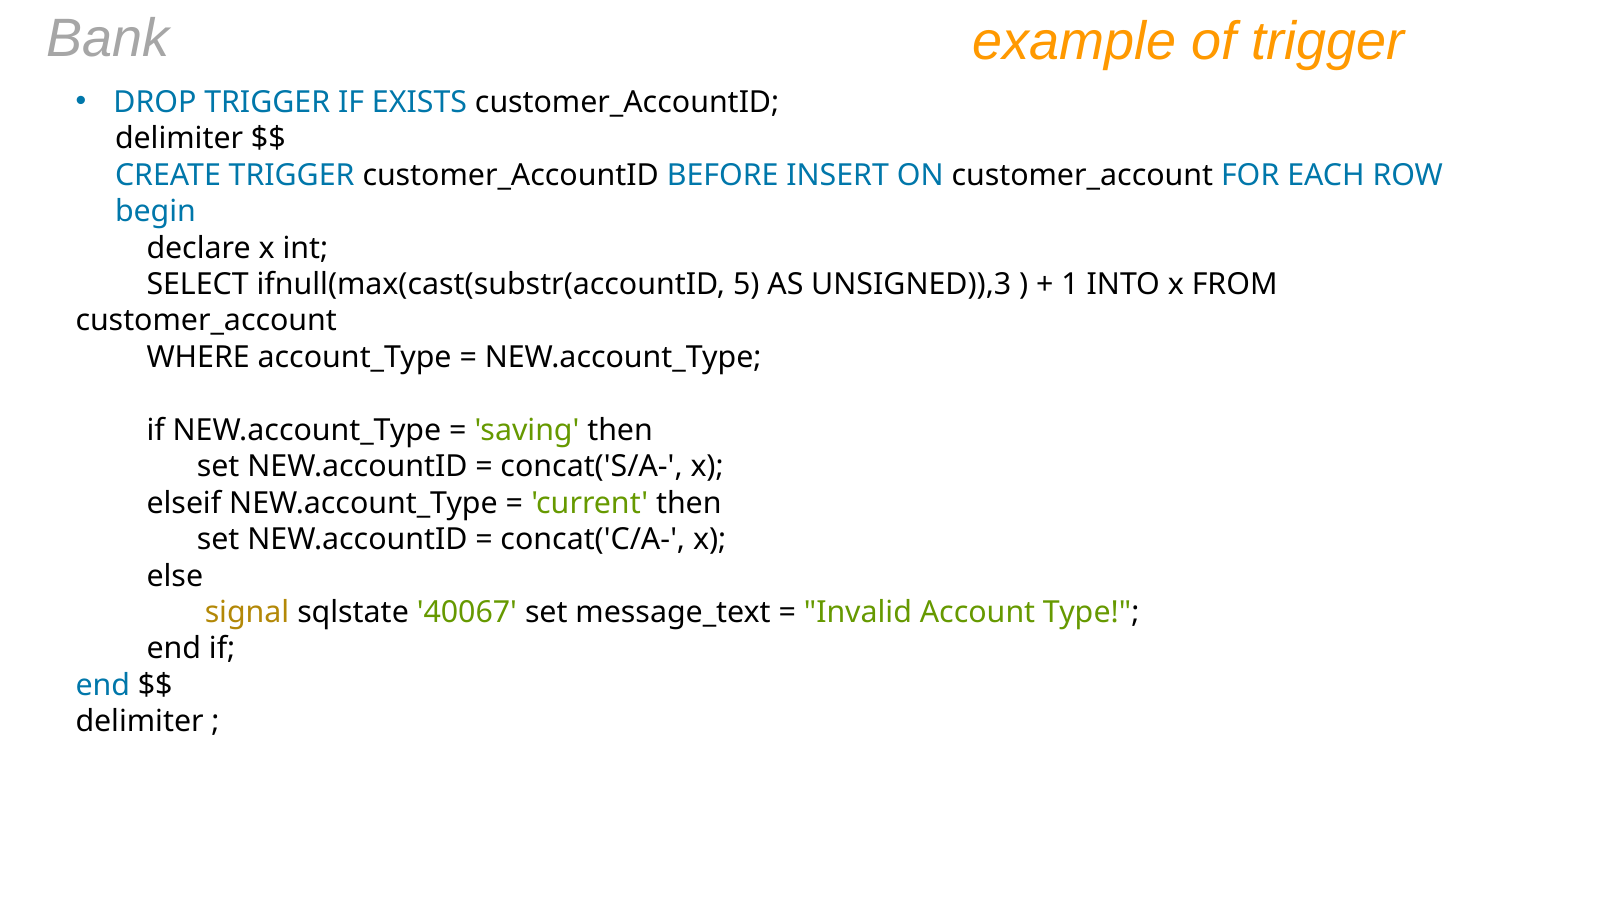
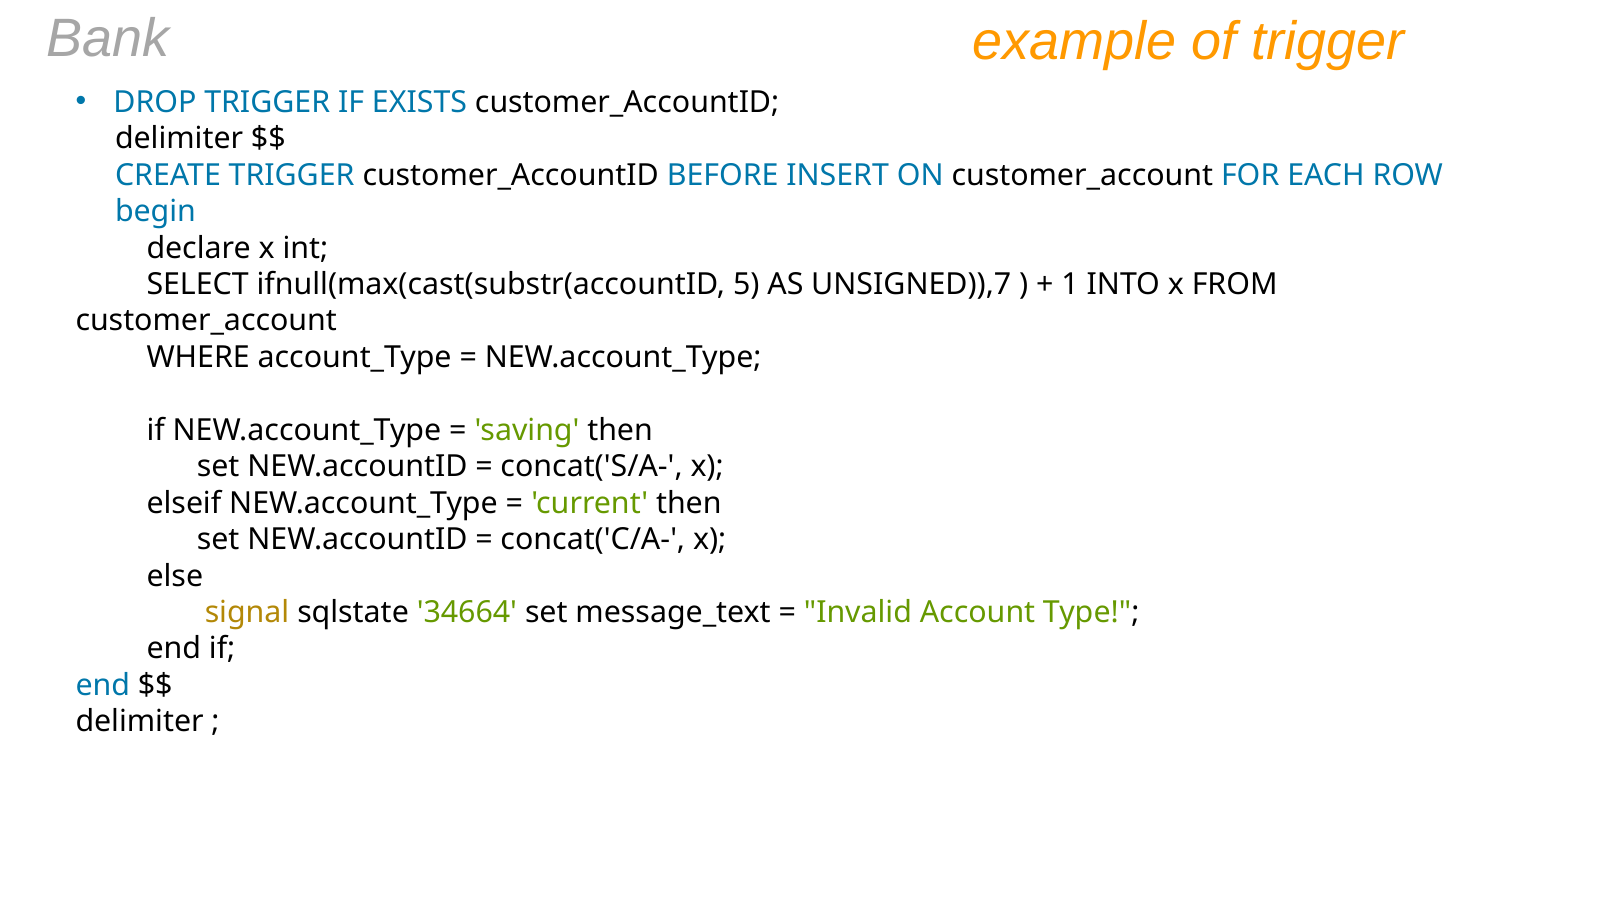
UNSIGNED)),3: UNSIGNED)),3 -> UNSIGNED)),7
40067: 40067 -> 34664
